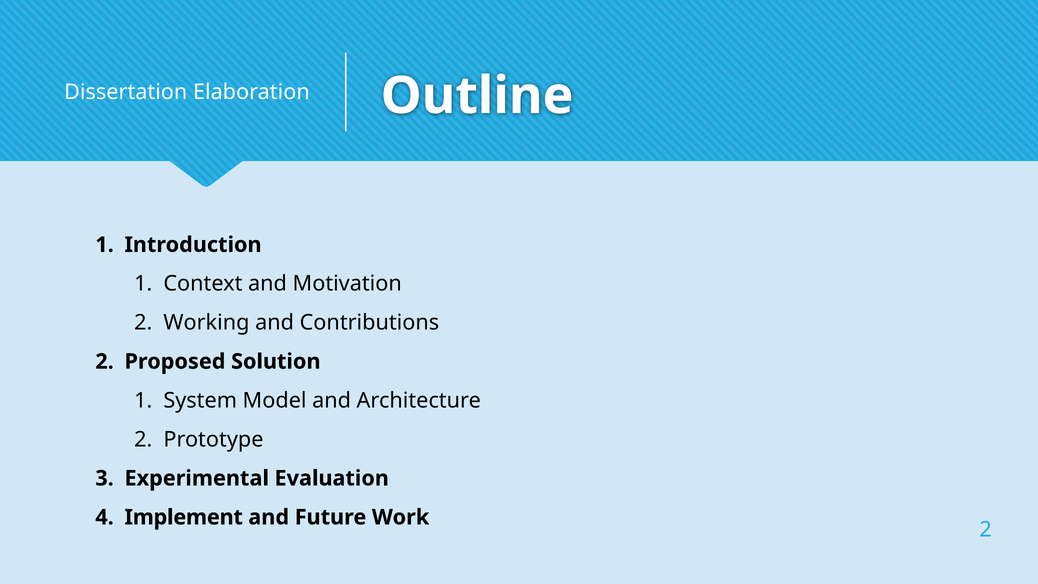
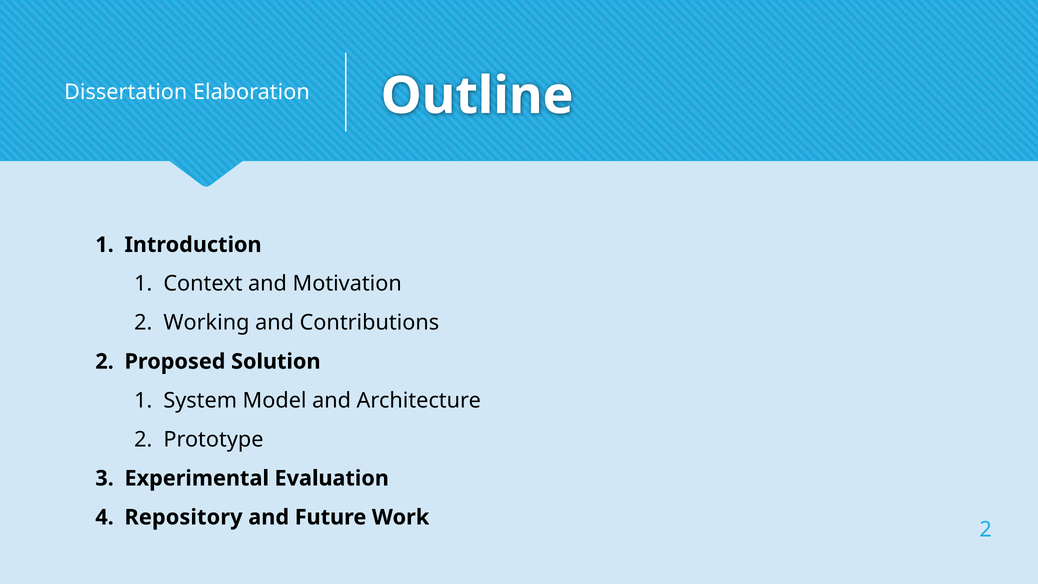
Implement: Implement -> Repository
